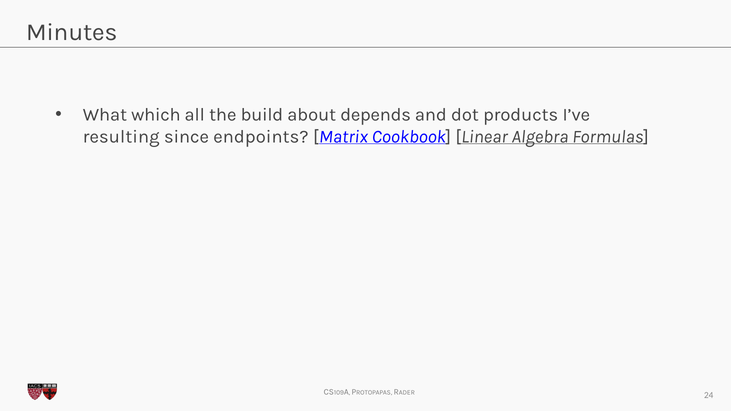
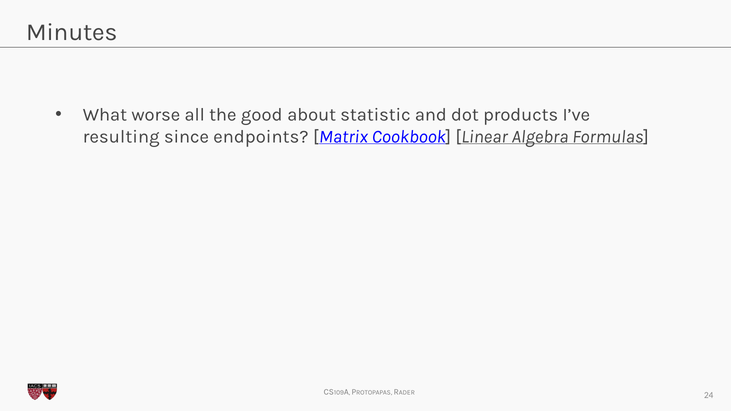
which: which -> worse
build: build -> good
depends: depends -> statistic
